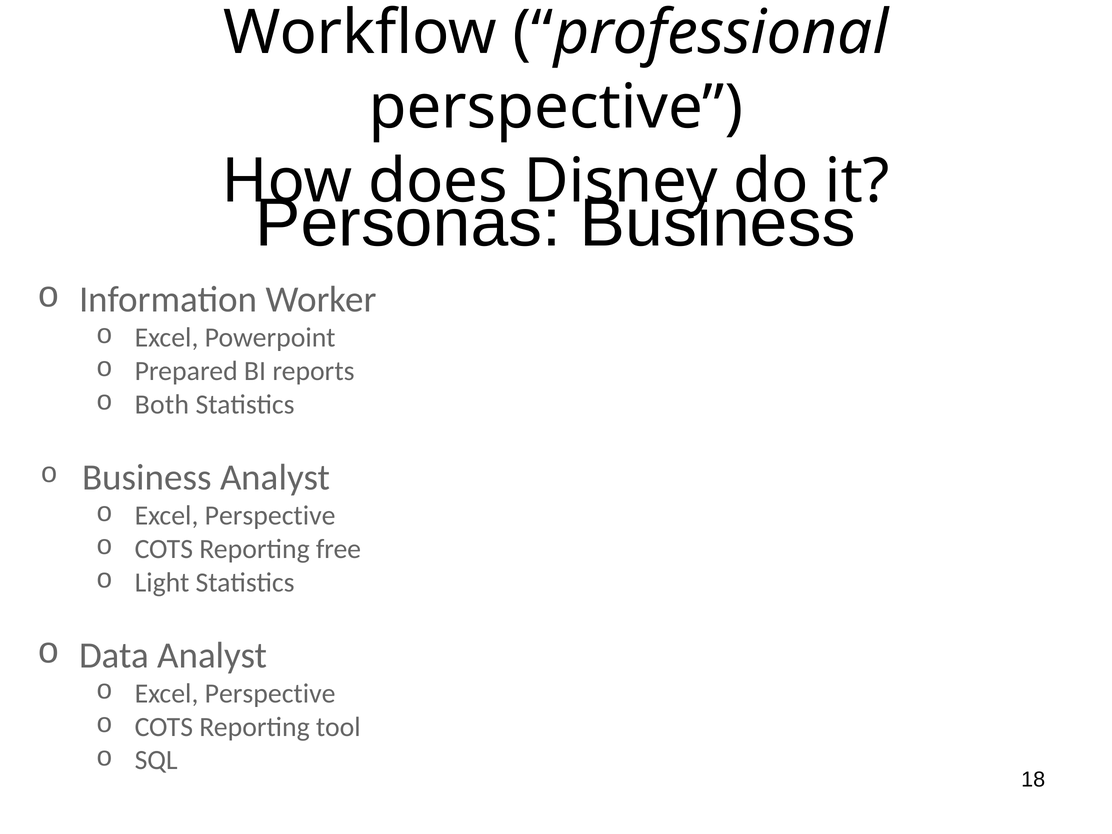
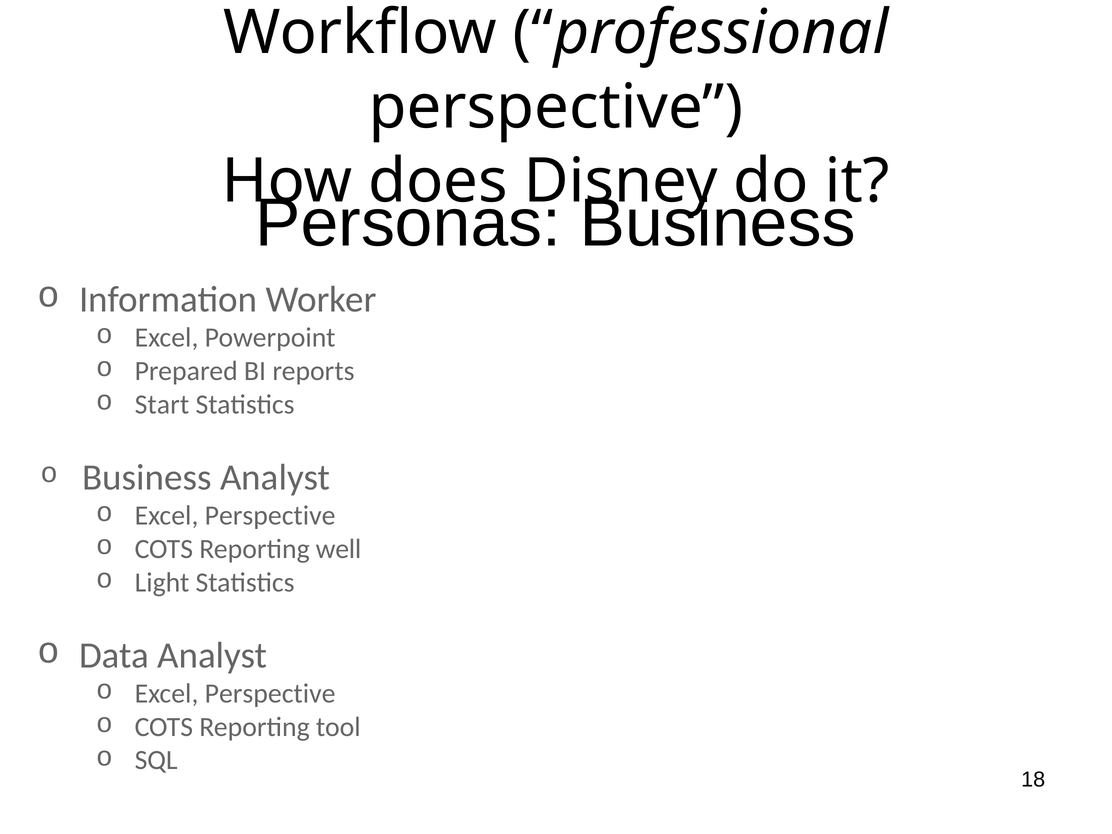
Both: Both -> Start
free: free -> well
